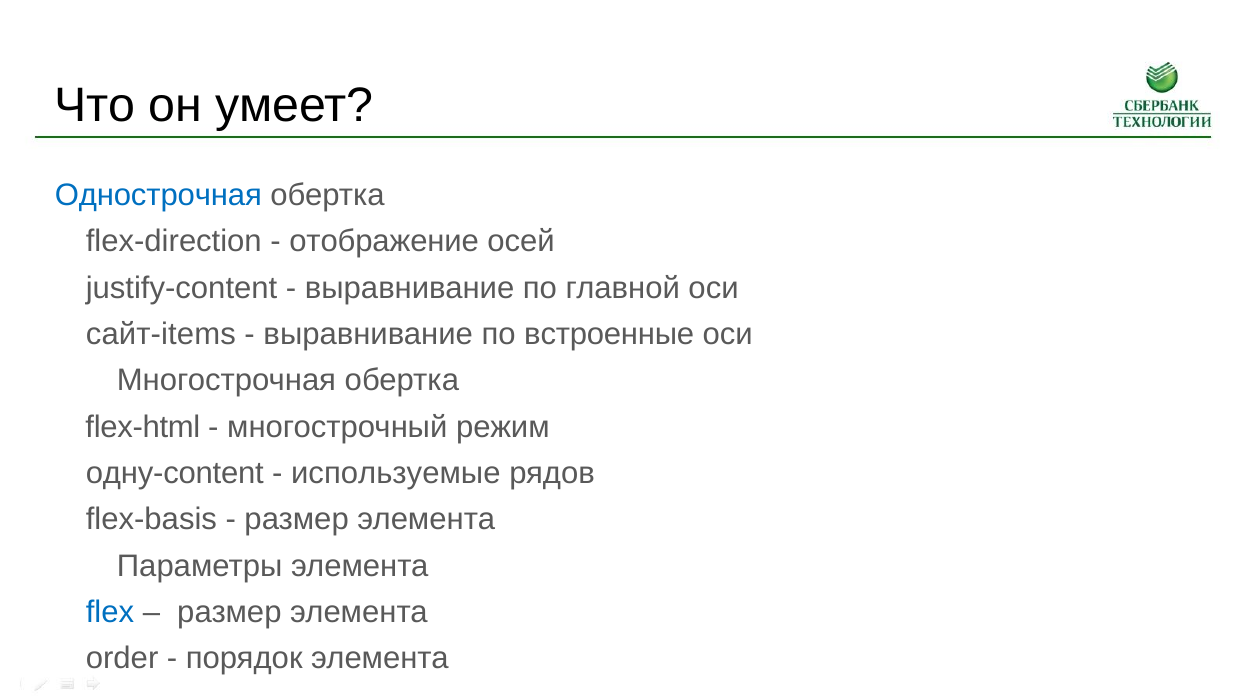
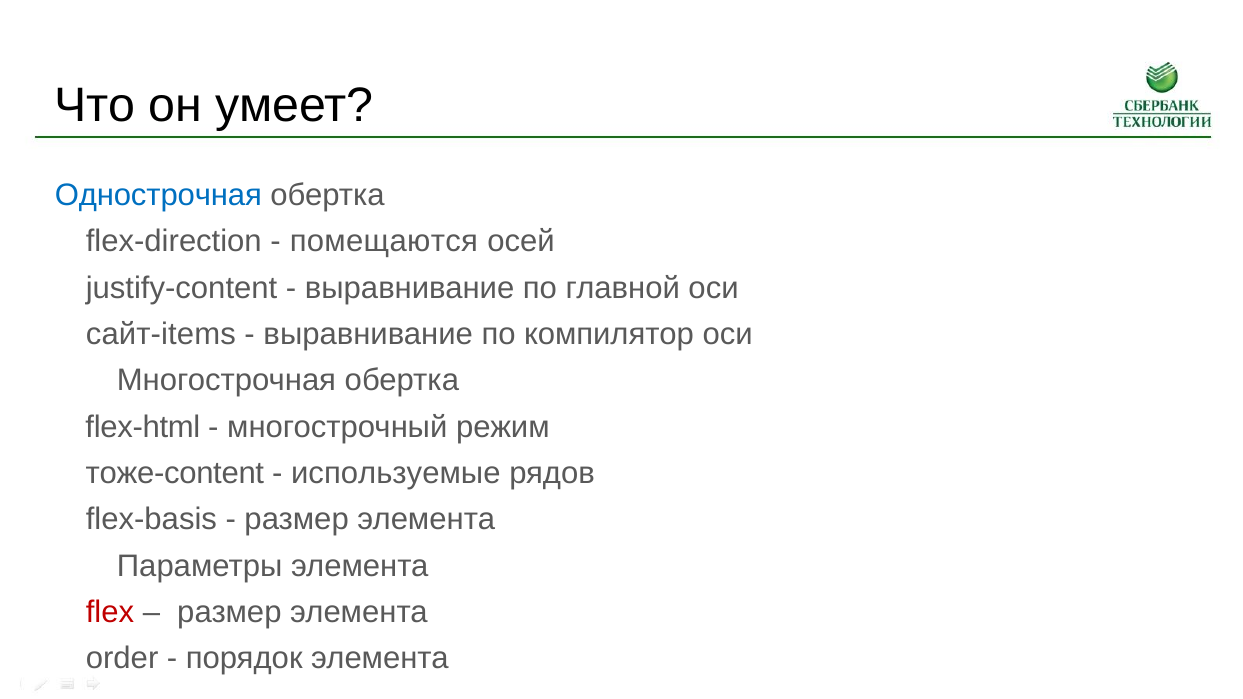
отображение: отображение -> помещаются
встроенные: встроенные -> компилятор
одну-content: одну-content -> тоже-content
flex colour: blue -> red
